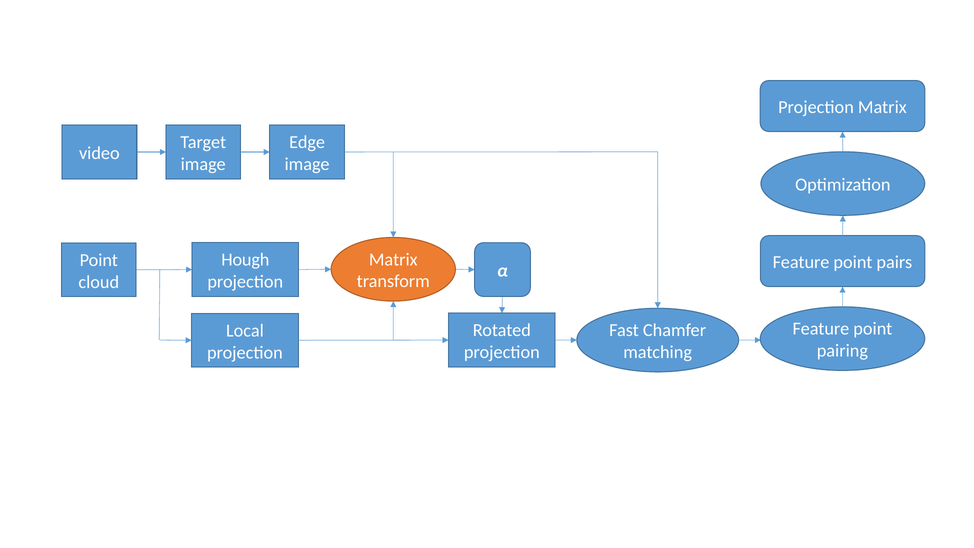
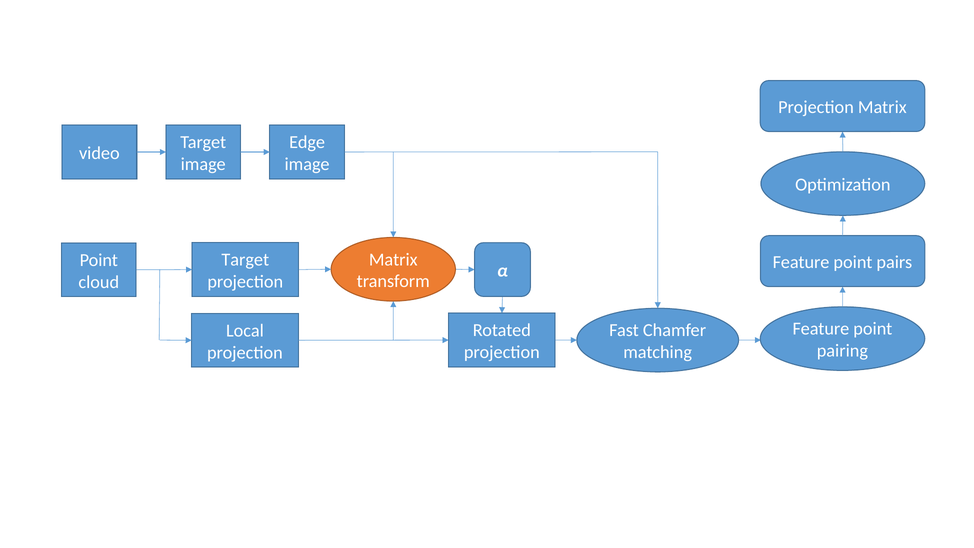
Hough at (245, 260): Hough -> Target
